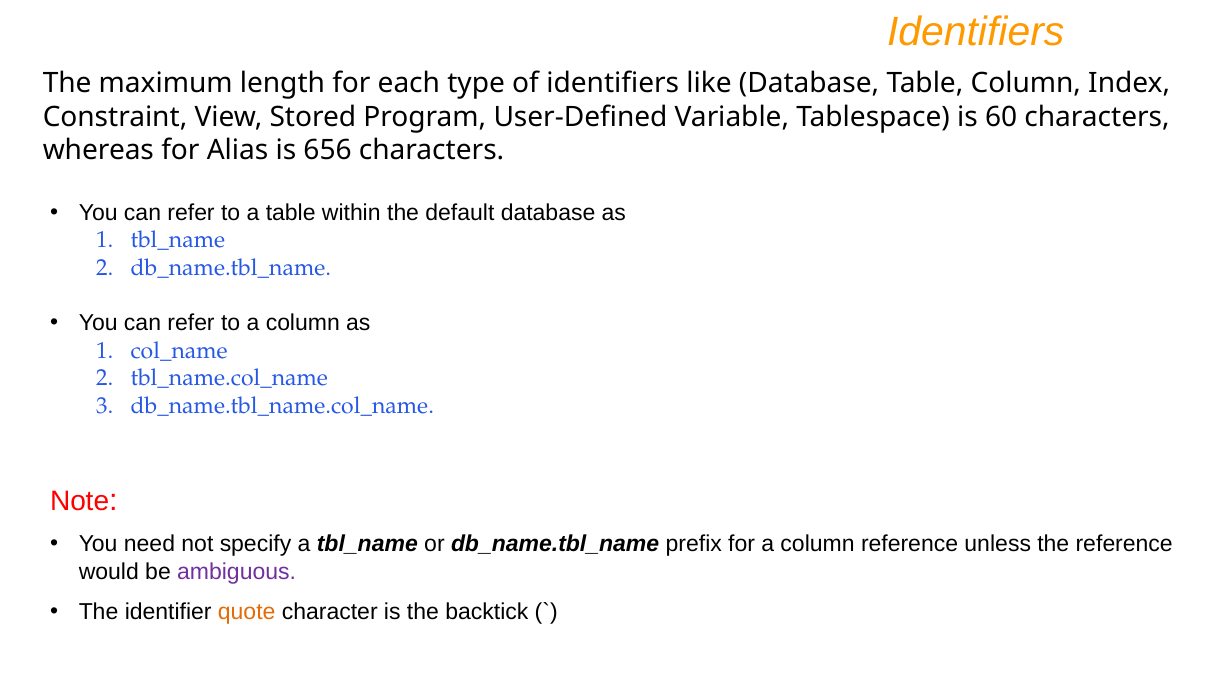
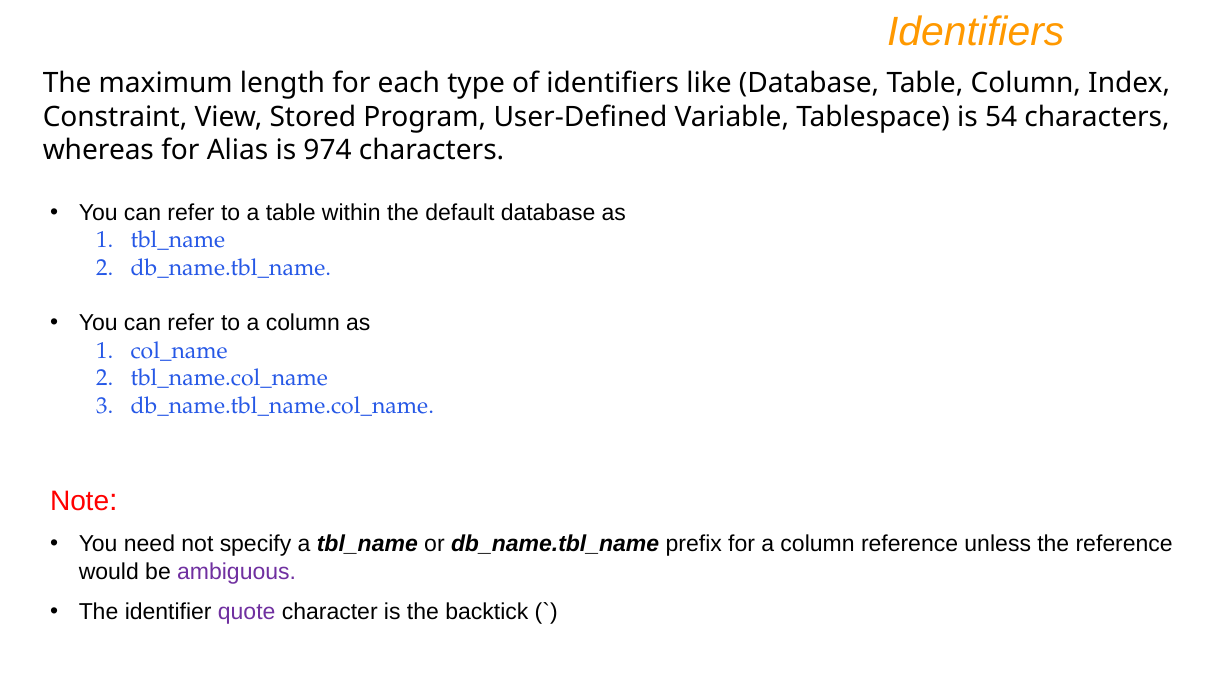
60: 60 -> 54
656: 656 -> 974
quote colour: orange -> purple
